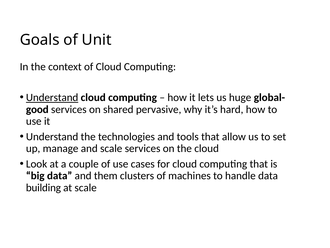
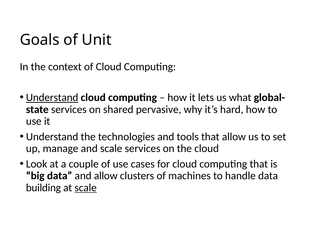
huge: huge -> what
good: good -> state
and them: them -> allow
scale at (86, 187) underline: none -> present
